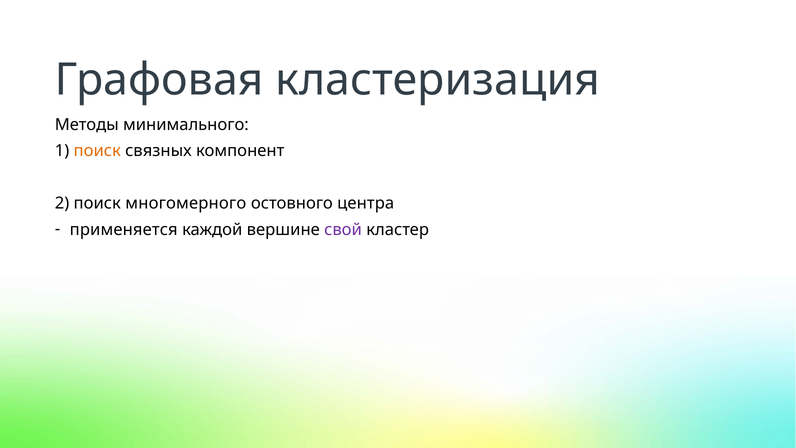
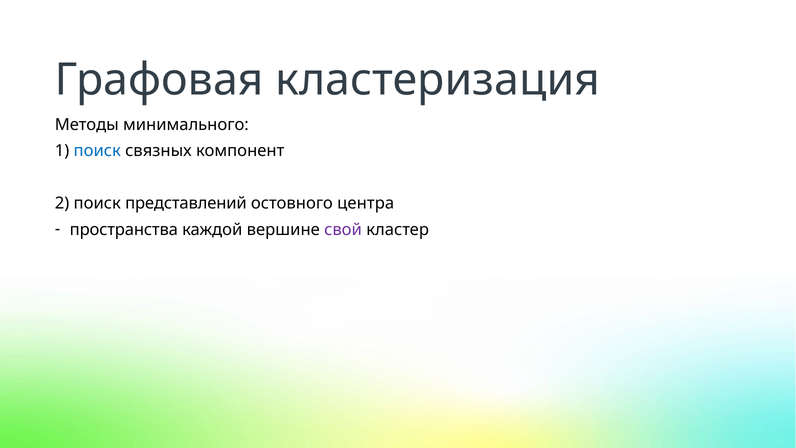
поиск at (97, 151) colour: orange -> blue
многомерного: многомерного -> представлений
применяется: применяется -> пространства
